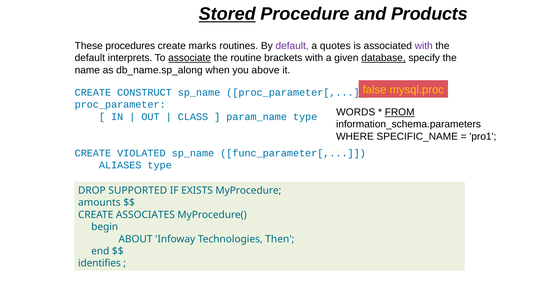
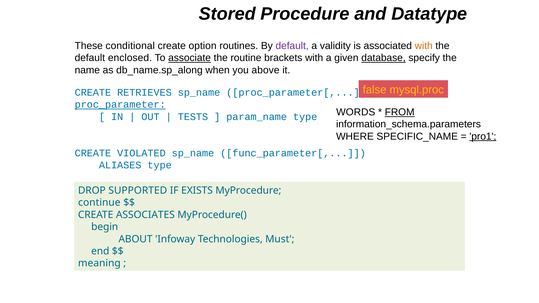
Stored underline: present -> none
Products: Products -> Datatype
procedures: procedures -> conditional
marks: marks -> option
quotes: quotes -> validity
with at (424, 46) colour: purple -> orange
interprets: interprets -> enclosed
CONSTRUCT: CONSTRUCT -> RETRIEVES
proc_parameter underline: none -> present
CLASS: CLASS -> TESTS
pro1 underline: none -> present
amounts: amounts -> continue
Then: Then -> Must
identifies: identifies -> meaning
